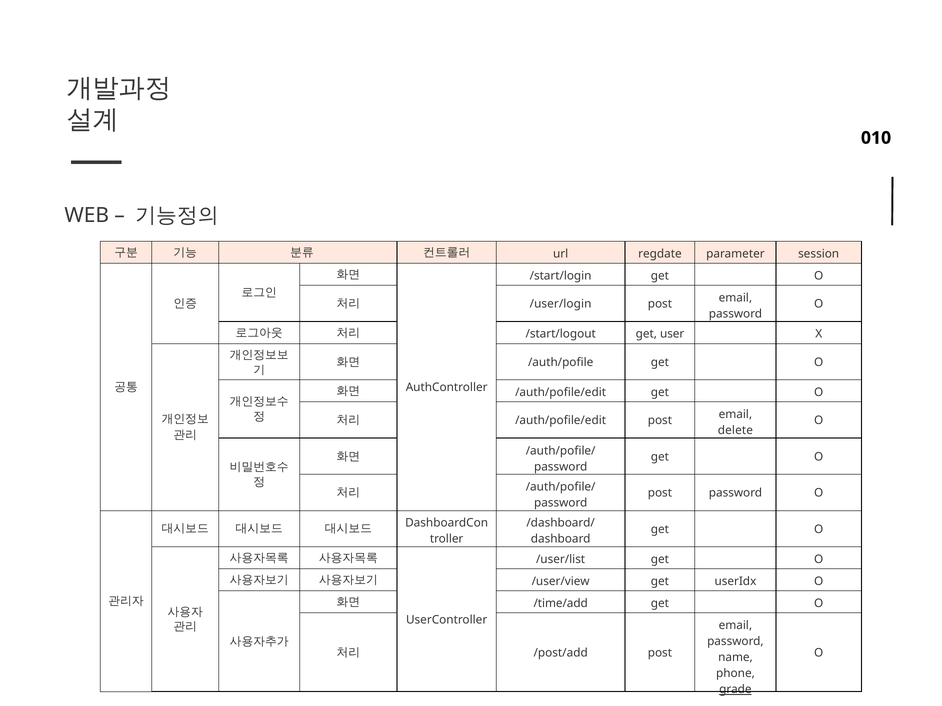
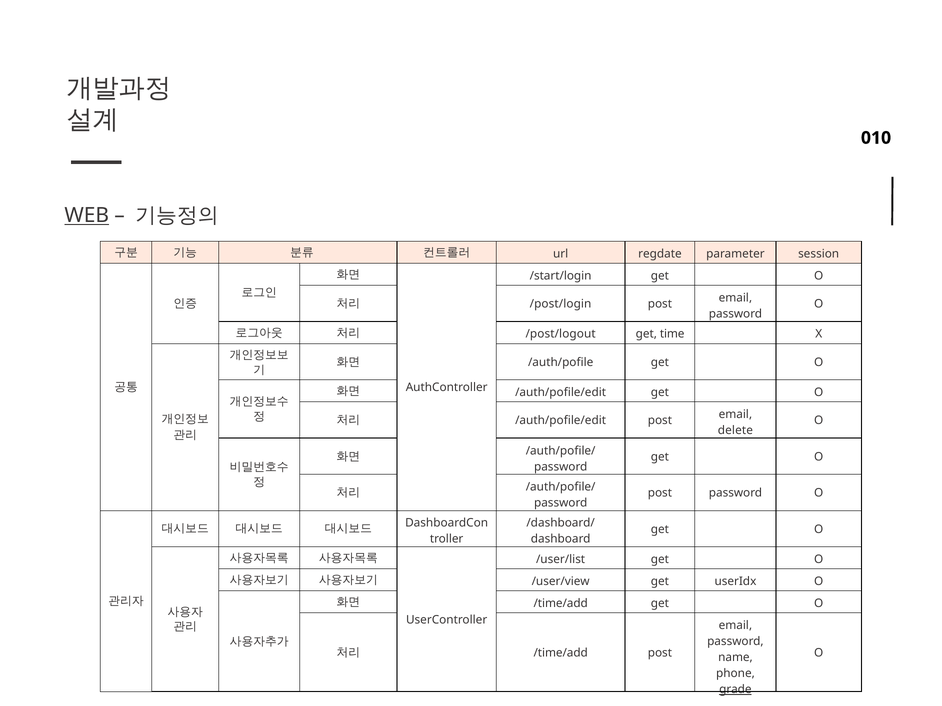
WEB underline: none -> present
/user/login: /user/login -> /post/login
/start/logout: /start/logout -> /post/logout
user: user -> time
/post/add at (561, 653): /post/add -> /time/add
